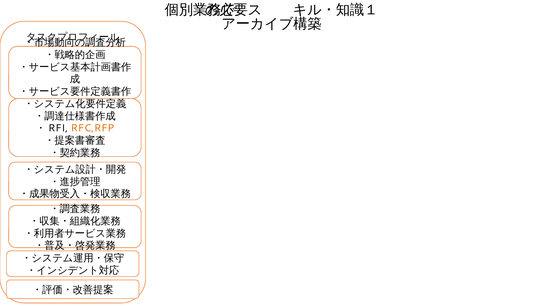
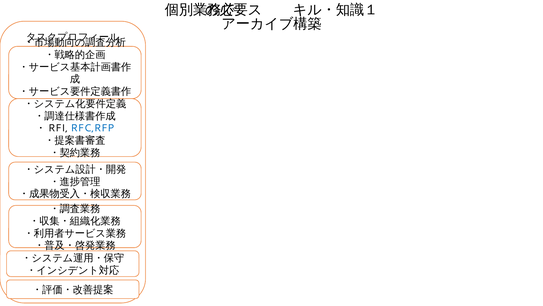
RFC,RFP colour: orange -> blue
